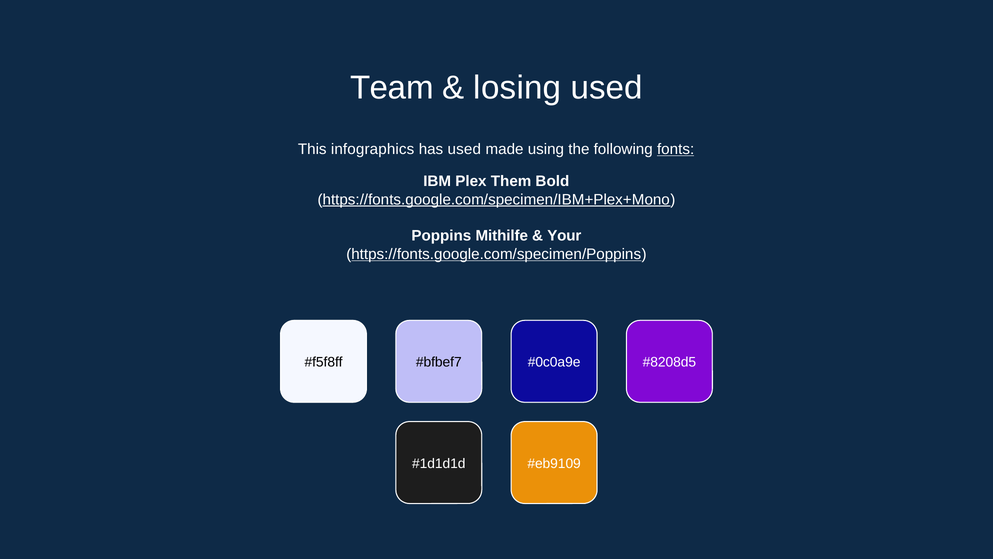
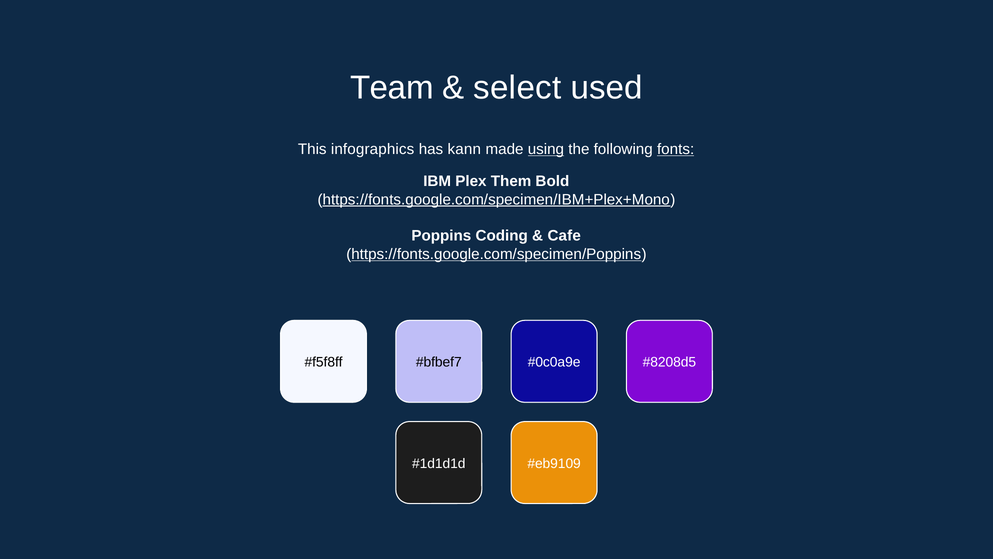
losing: losing -> select
has used: used -> kann
using underline: none -> present
Mithilfe: Mithilfe -> Coding
Your: Your -> Cafe
